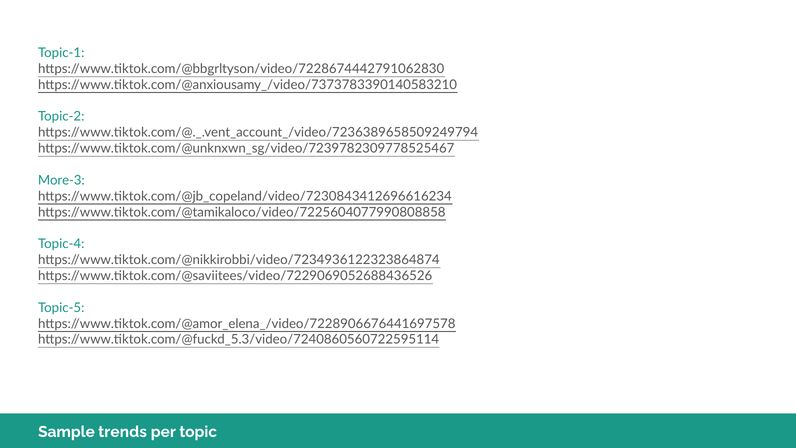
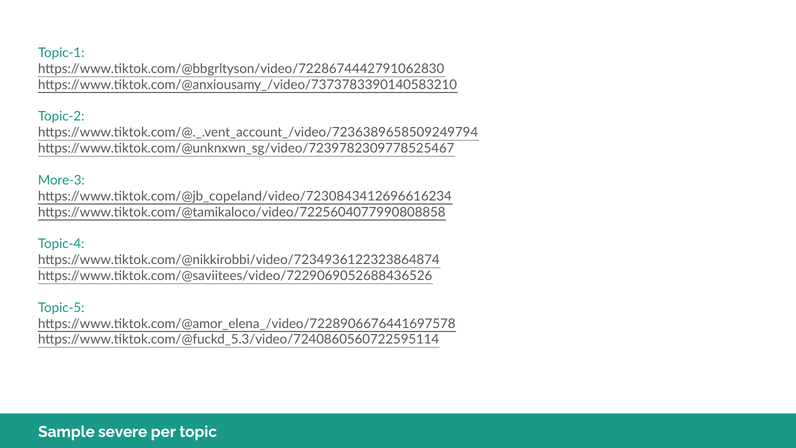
trends: trends -> severe
